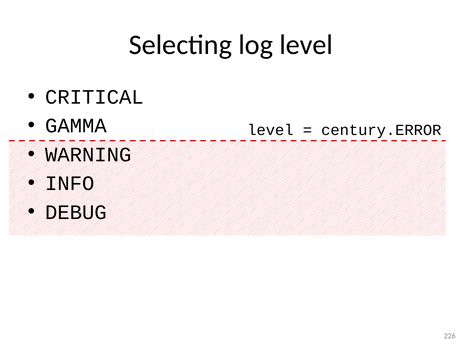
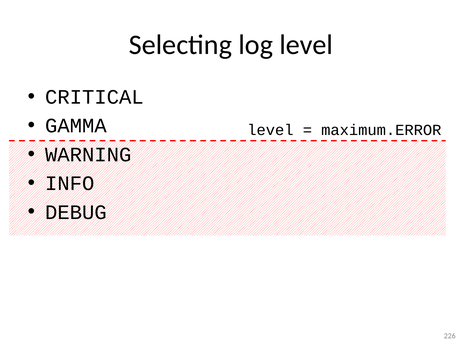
century.ERROR: century.ERROR -> maximum.ERROR
